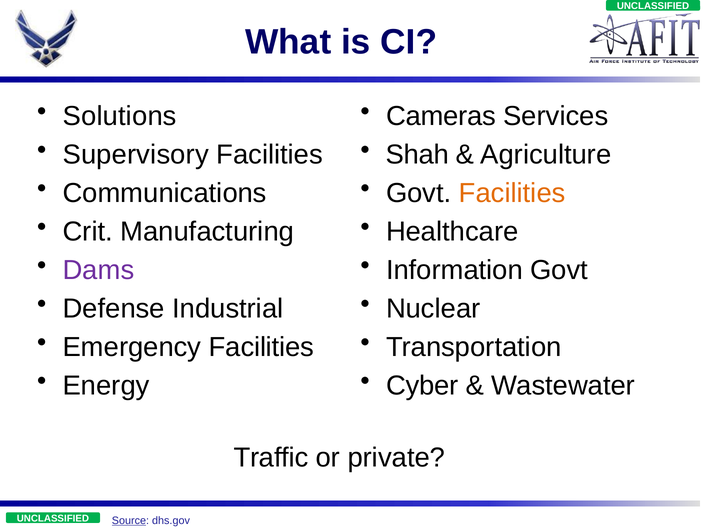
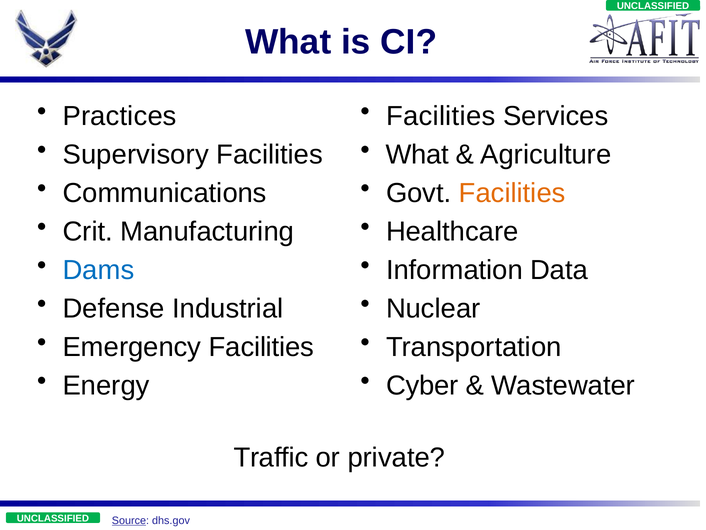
Solutions: Solutions -> Practices
Cameras at (441, 116): Cameras -> Facilities
Shah at (417, 155): Shah -> What
Dams colour: purple -> blue
Information Govt: Govt -> Data
